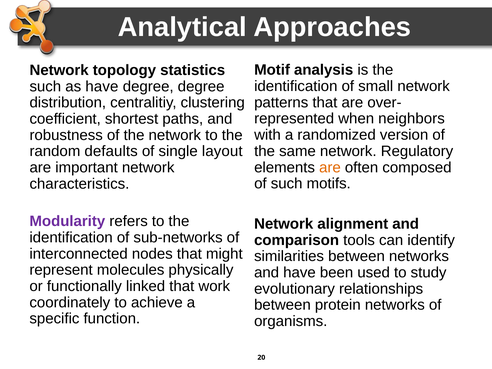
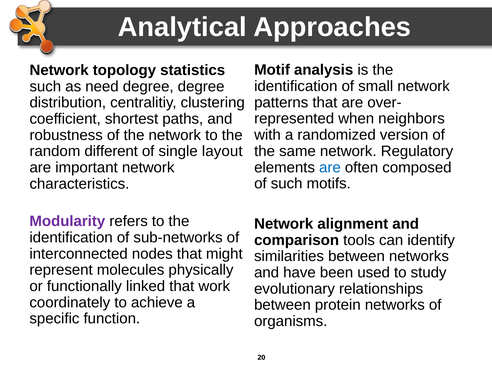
as have: have -> need
defaults: defaults -> different
are at (330, 167) colour: orange -> blue
